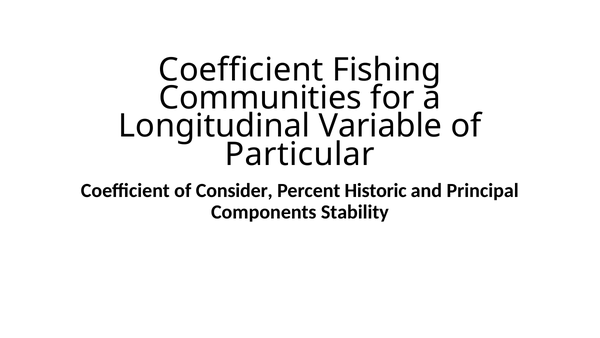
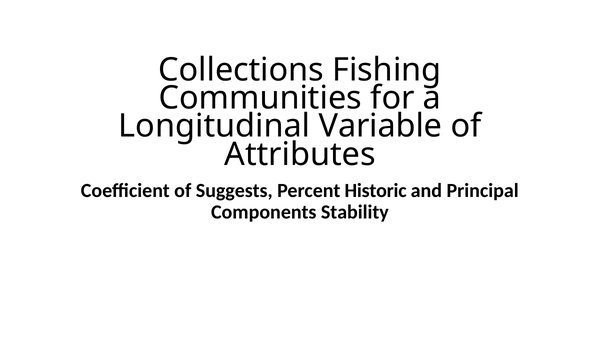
Coefficient at (241, 70): Coefficient -> Collections
Particular: Particular -> Attributes
Consider: Consider -> Suggests
